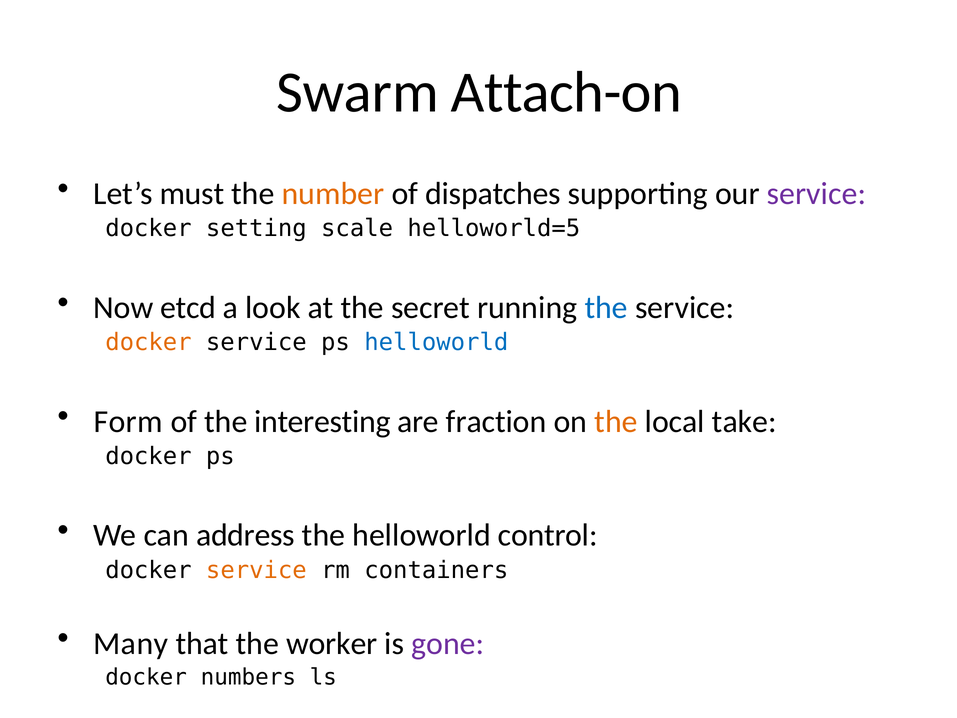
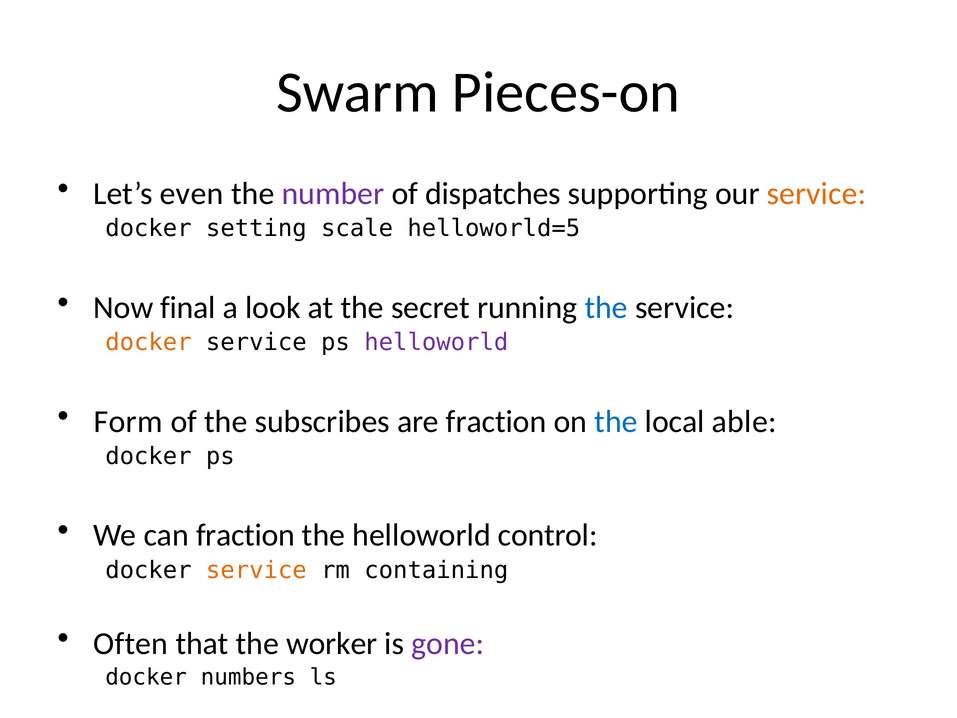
Attach-on: Attach-on -> Pieces-on
must: must -> even
number colour: orange -> purple
service at (817, 194) colour: purple -> orange
etcd: etcd -> final
helloworld at (436, 342) colour: blue -> purple
interesting: interesting -> subscribes
the at (616, 421) colour: orange -> blue
take: take -> able
can address: address -> fraction
containers: containers -> containing
Many: Many -> Often
